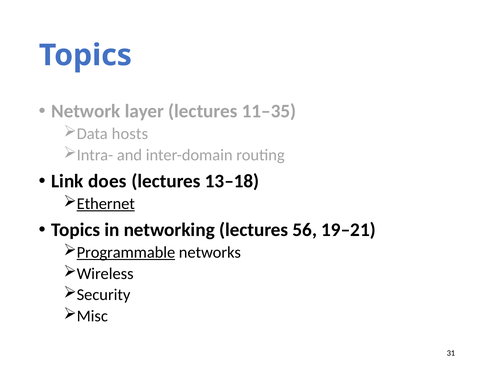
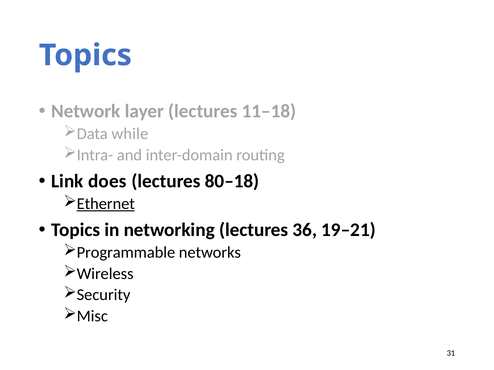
11–35: 11–35 -> 11–18
hosts: hosts -> while
13–18: 13–18 -> 80–18
56: 56 -> 36
Programmable underline: present -> none
